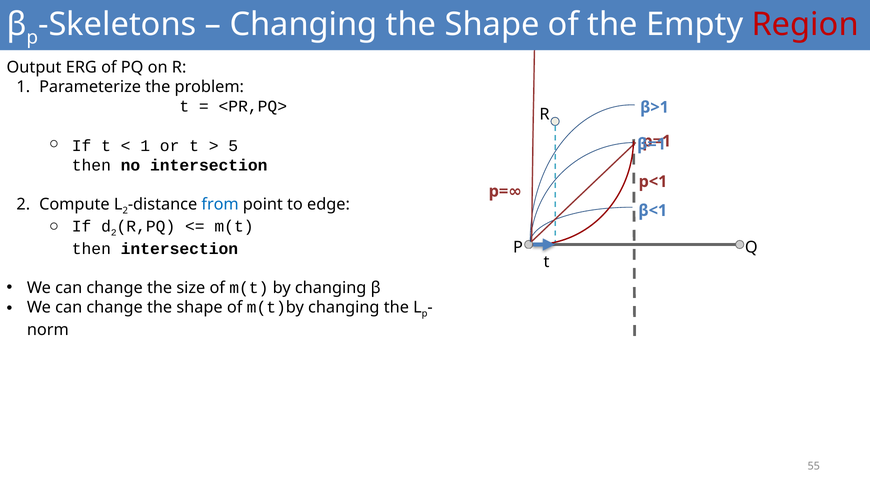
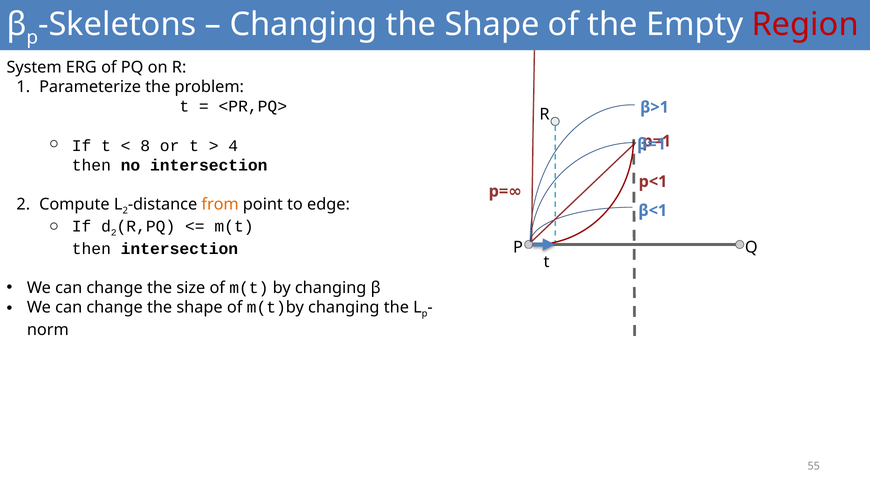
Output: Output -> System
1 at (145, 146): 1 -> 8
5: 5 -> 4
from colour: blue -> orange
